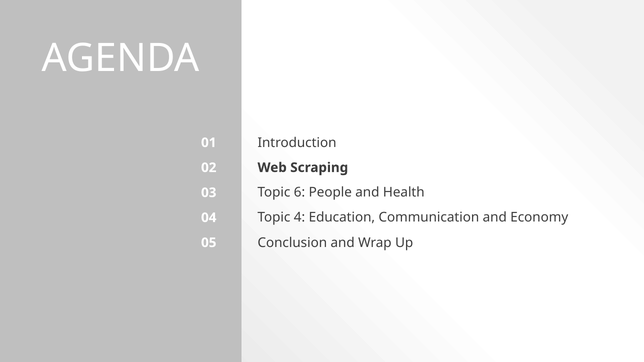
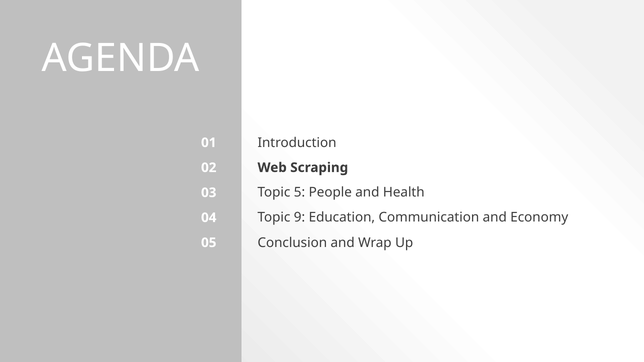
6: 6 -> 5
4: 4 -> 9
